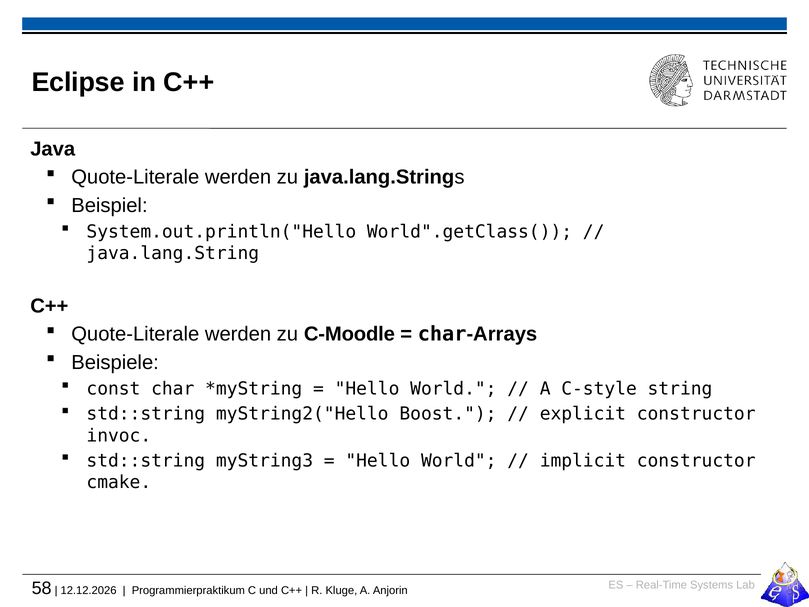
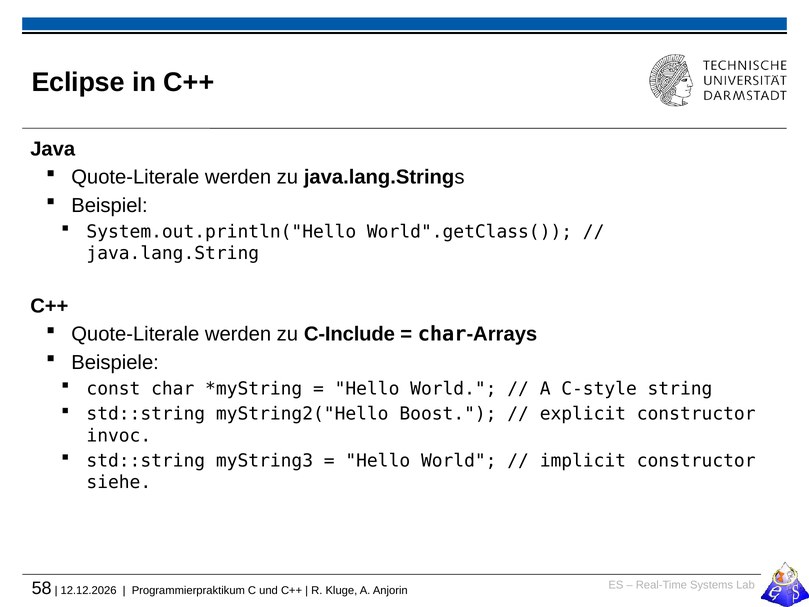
C-Moodle: C-Moodle -> C-Include
cmake: cmake -> siehe
